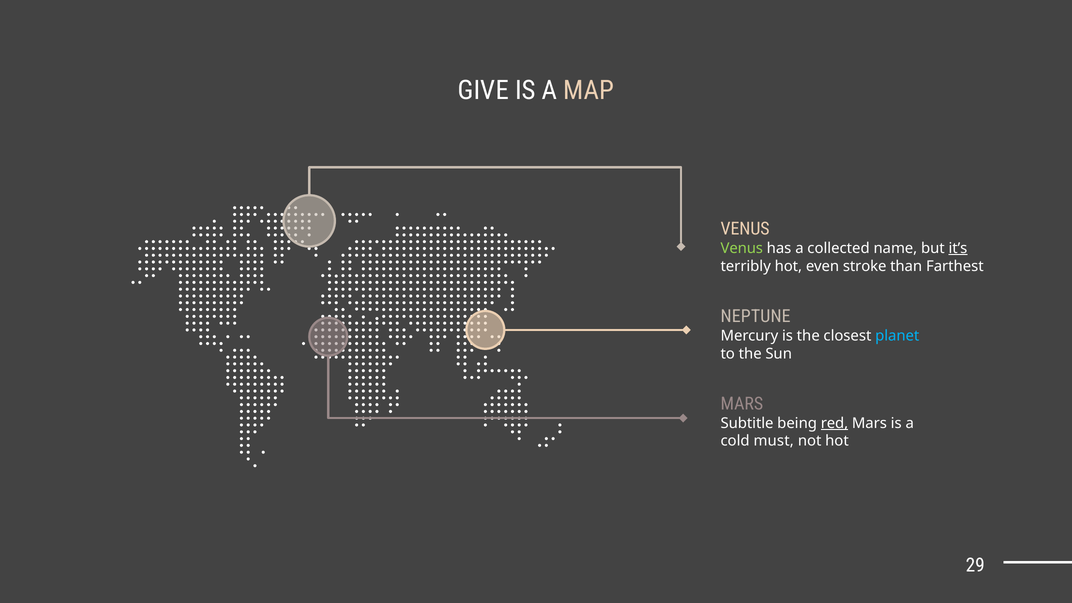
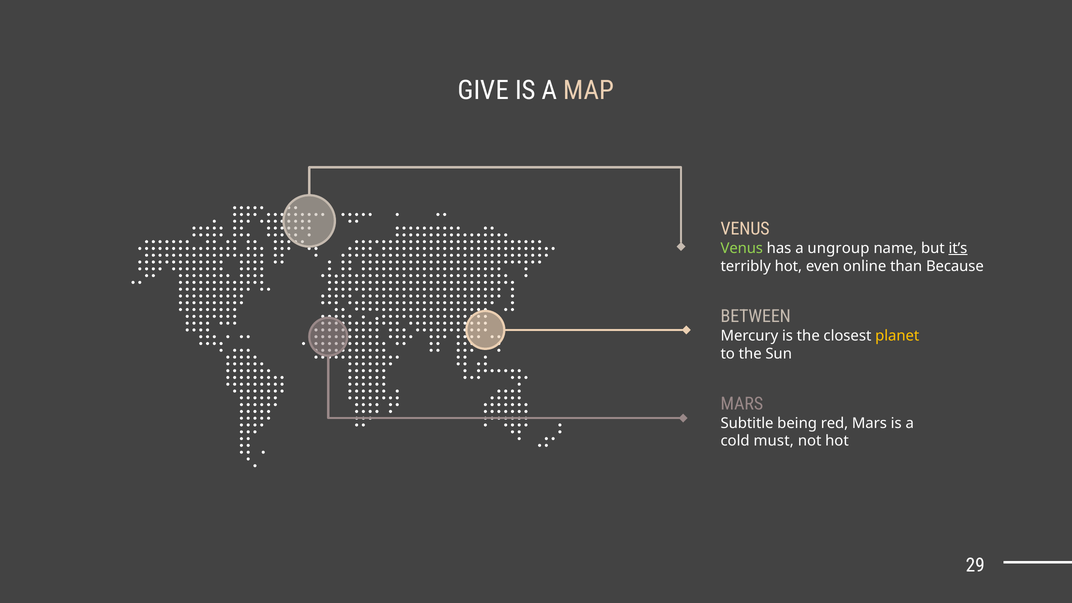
collected: collected -> ungroup
stroke: stroke -> online
Farthest: Farthest -> Because
NEPTUNE: NEPTUNE -> BETWEEN
planet colour: light blue -> yellow
red underline: present -> none
